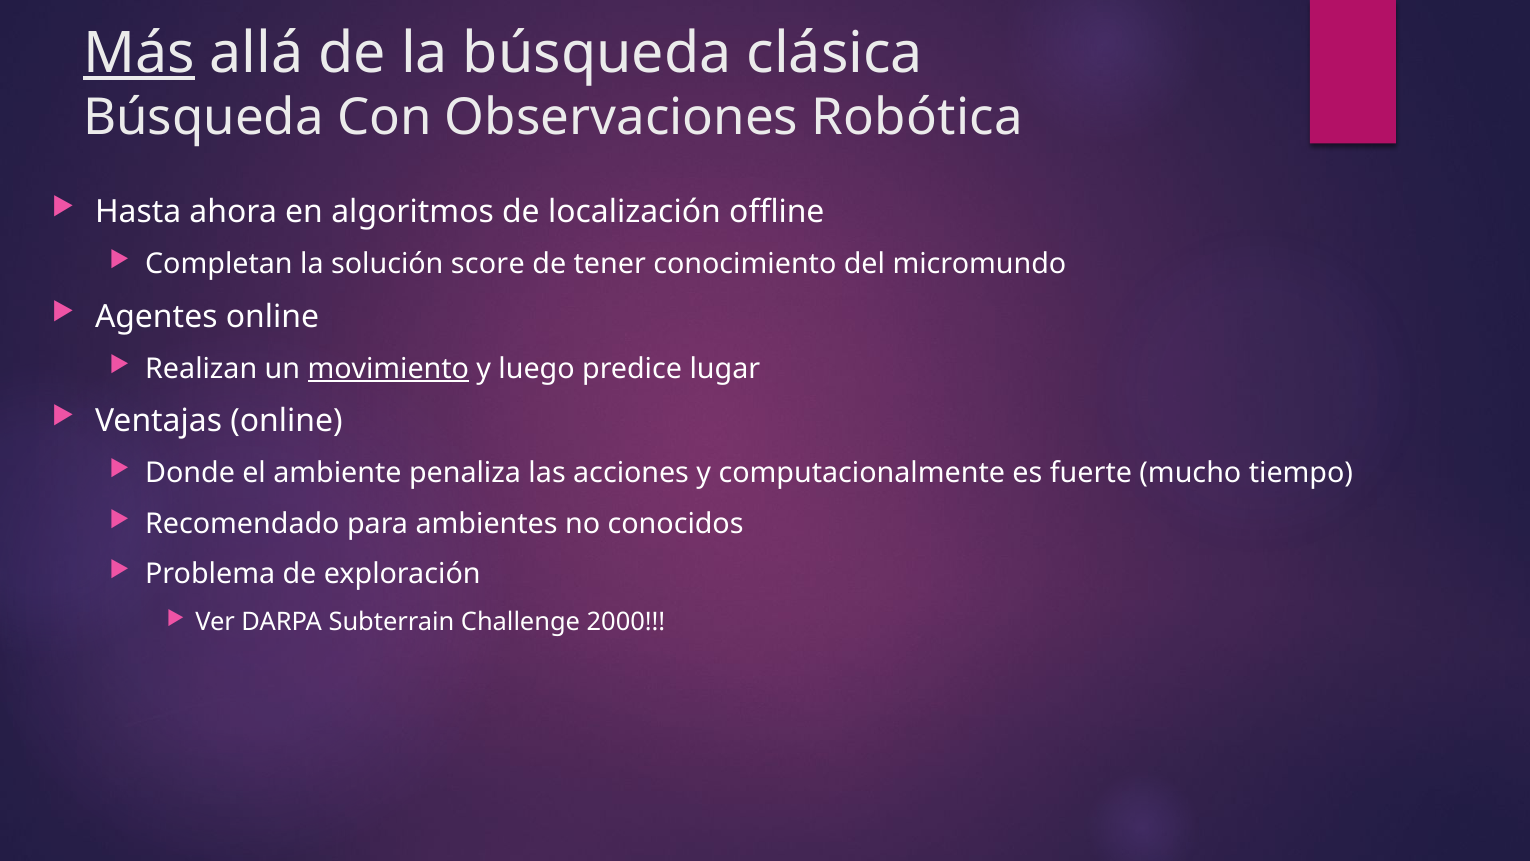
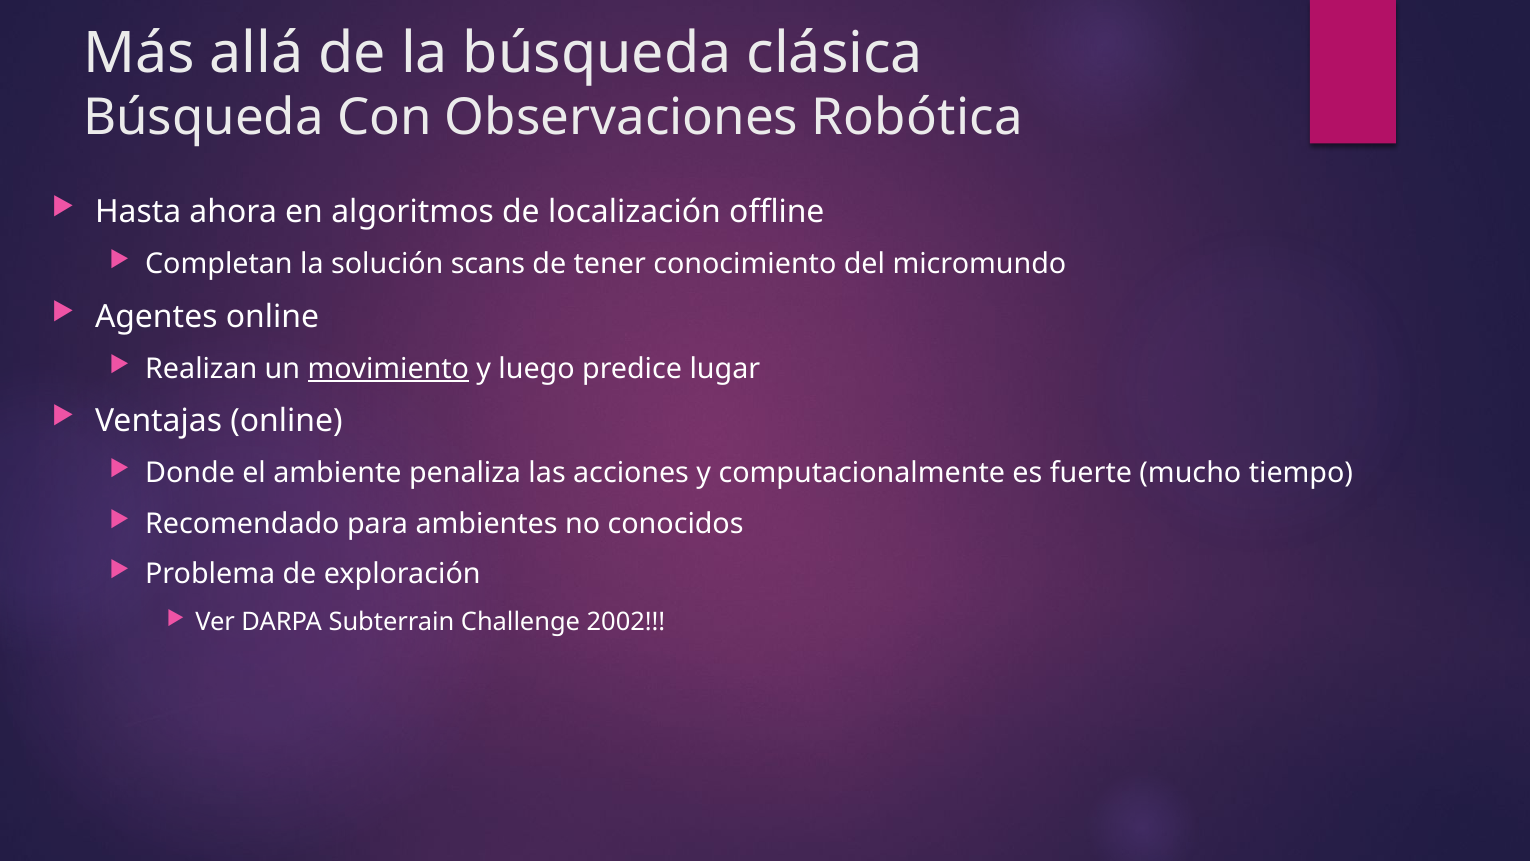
Más underline: present -> none
score: score -> scans
2000: 2000 -> 2002
